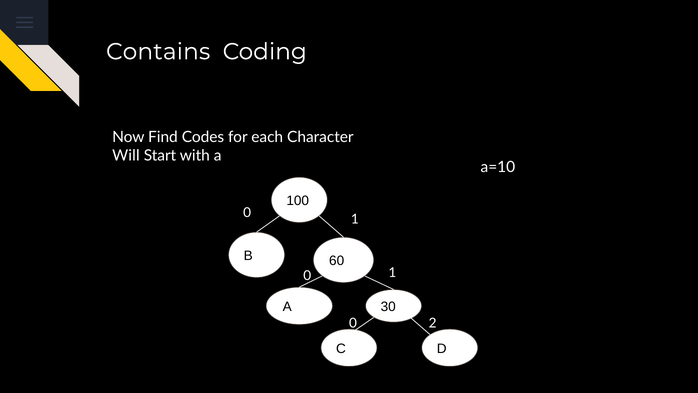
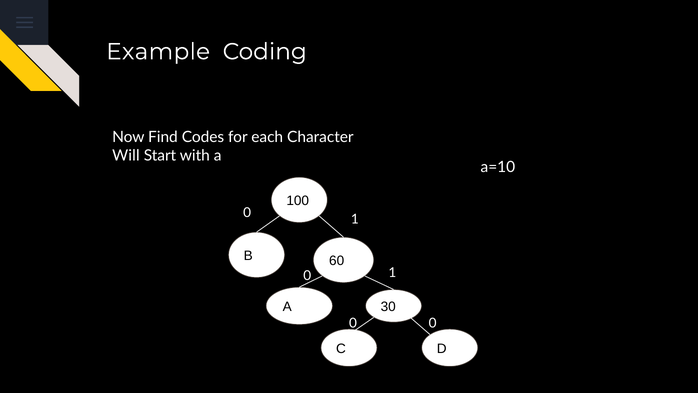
Contains: Contains -> Example
0 2: 2 -> 0
